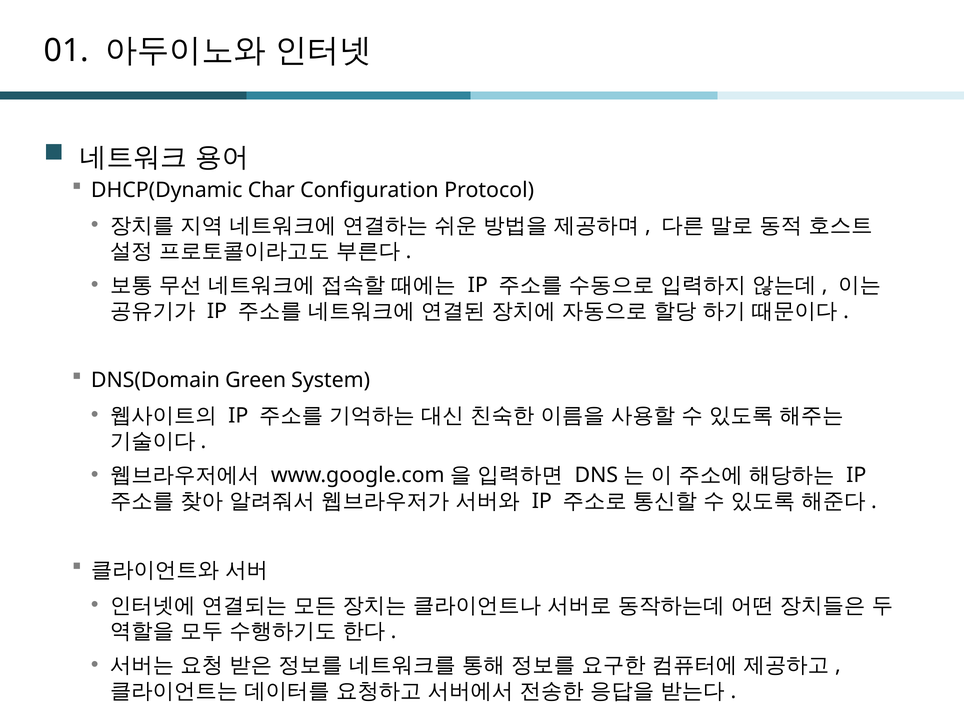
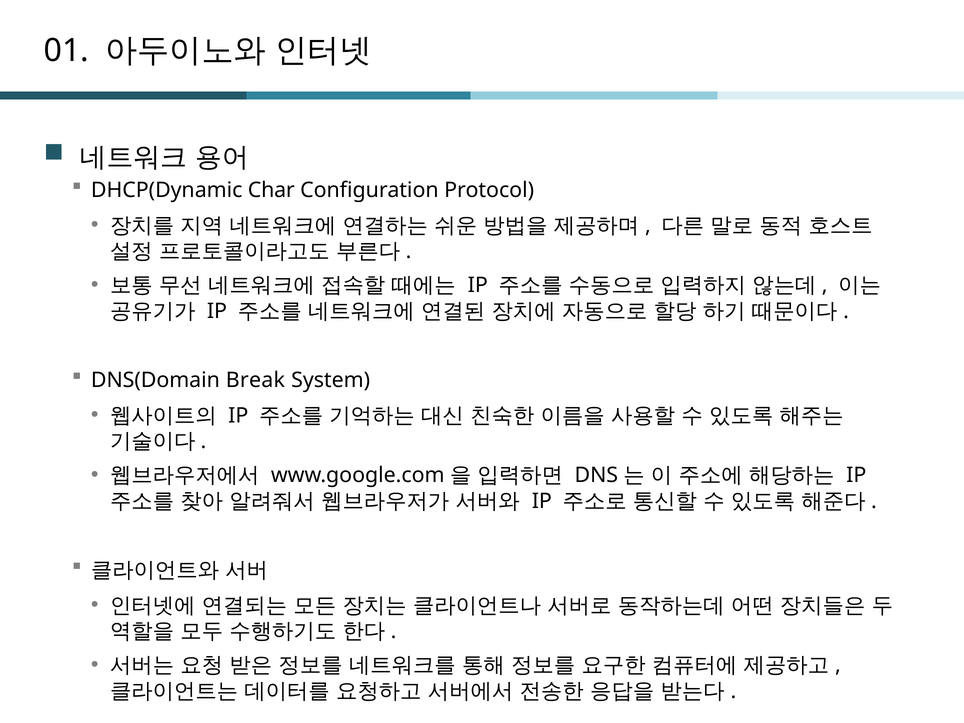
Green: Green -> Break
